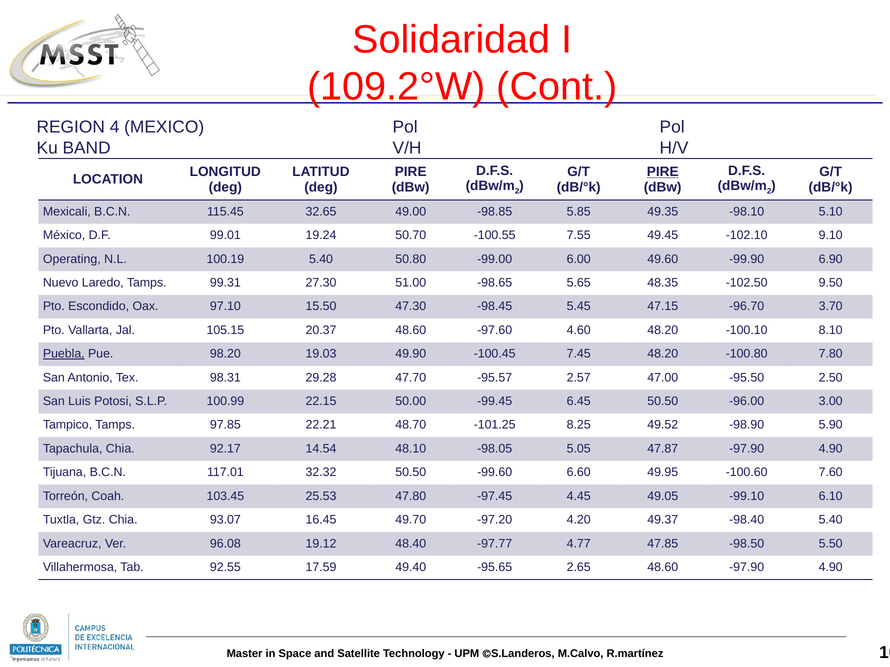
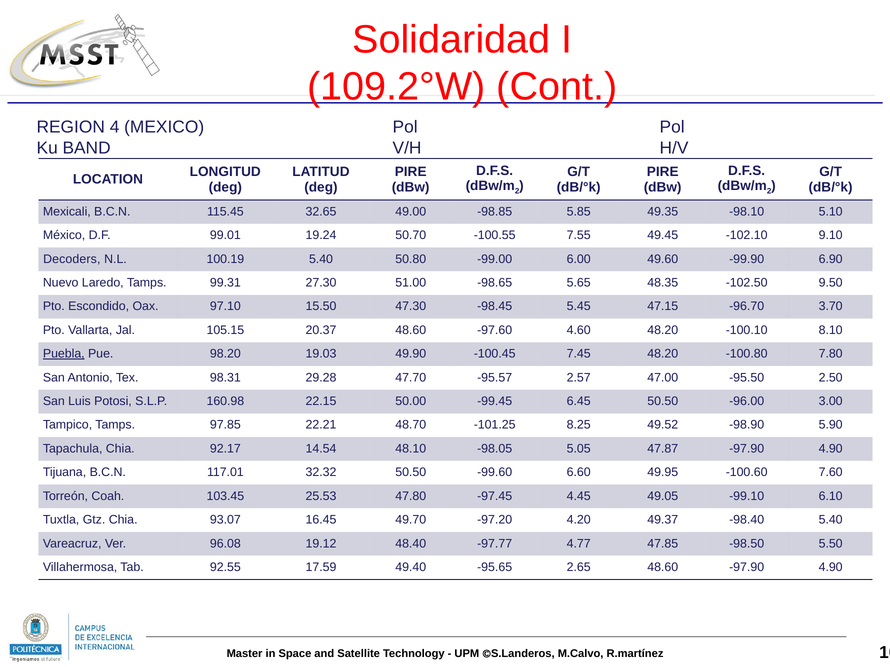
PIRE at (663, 172) underline: present -> none
Operating: Operating -> Decoders
100.99: 100.99 -> 160.98
